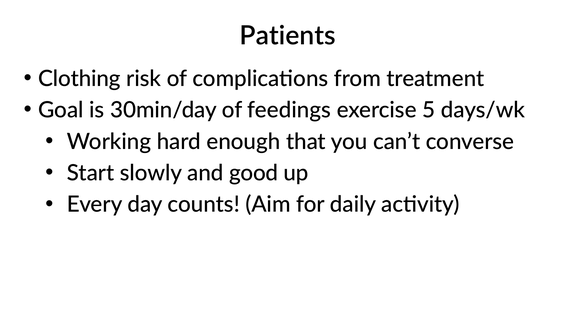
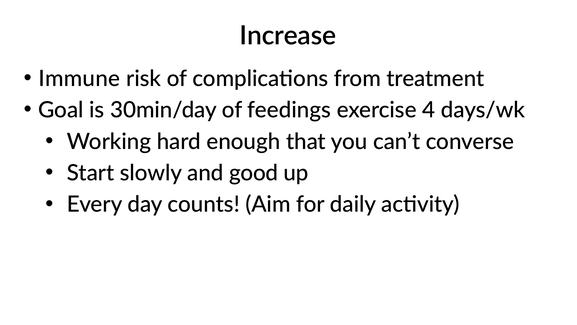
Patients: Patients -> Increase
Clothing: Clothing -> Immune
5: 5 -> 4
